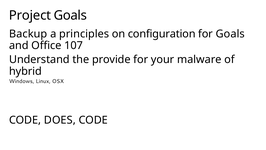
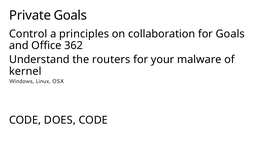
Project: Project -> Private
Backup: Backup -> Control
configuration: configuration -> collaboration
107: 107 -> 362
provide: provide -> routers
hybrid: hybrid -> kernel
